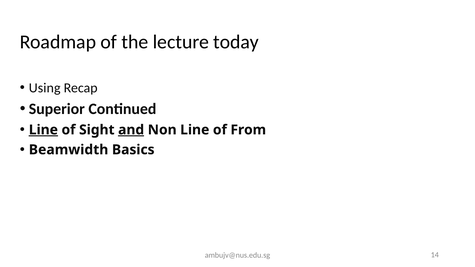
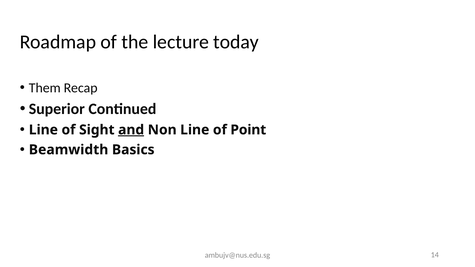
Using: Using -> Them
Line at (43, 130) underline: present -> none
From: From -> Point
